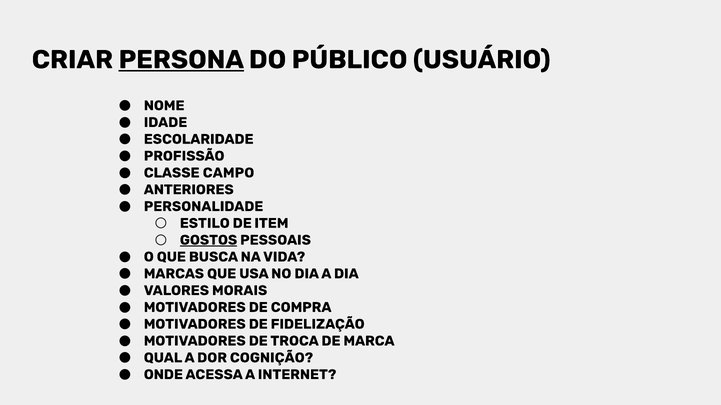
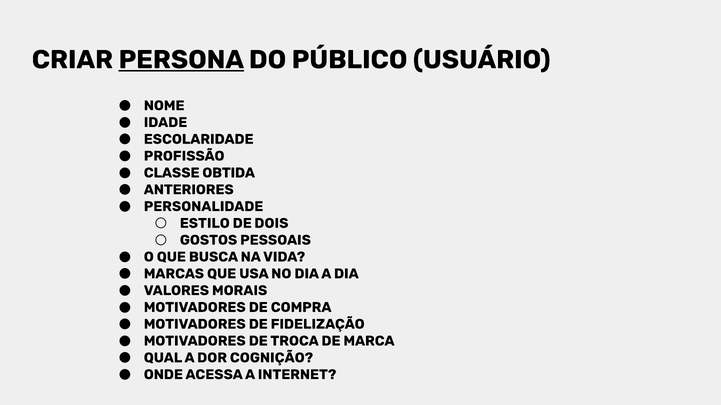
CAMPO: CAMPO -> OBTIDA
ITEM: ITEM -> DOIS
GOSTOS underline: present -> none
